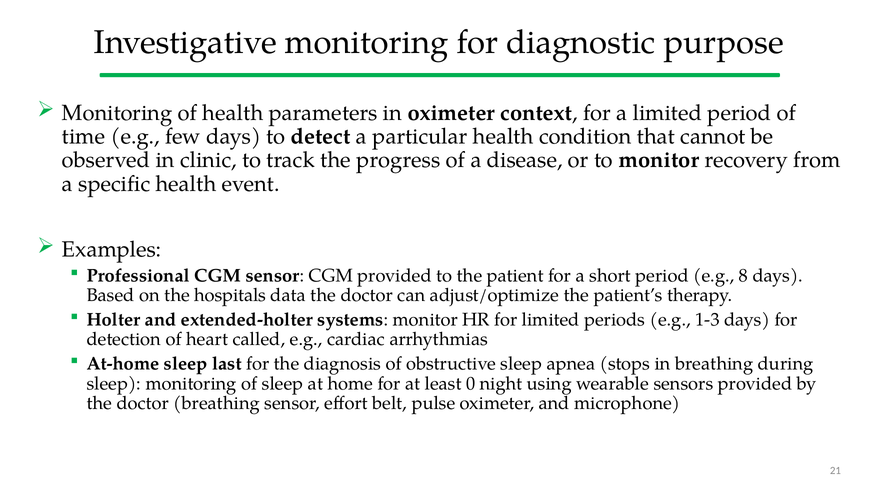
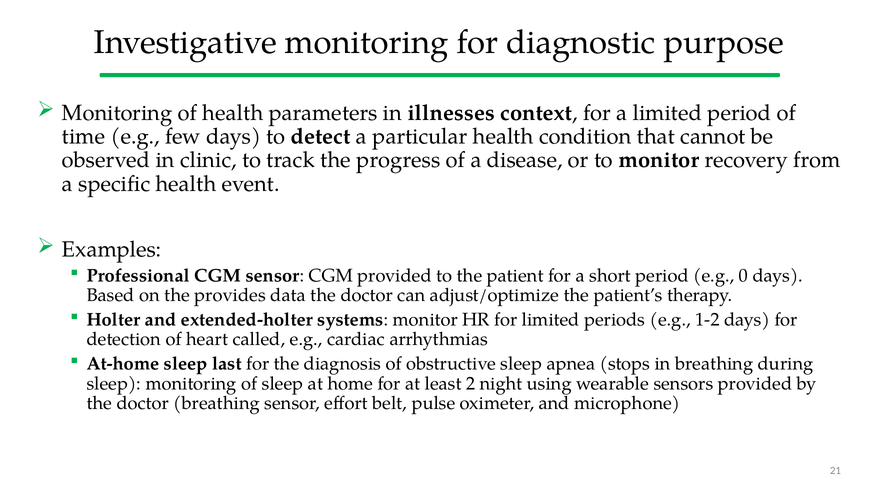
in oximeter: oximeter -> illnesses
8: 8 -> 0
hospitals: hospitals -> provides
1-3: 1-3 -> 1-2
0: 0 -> 2
